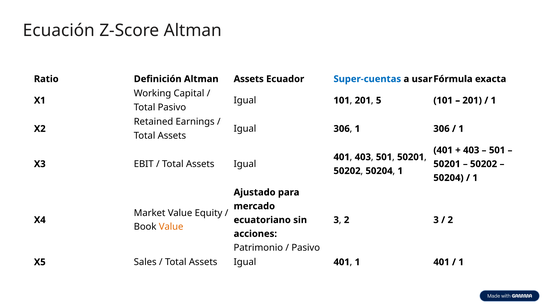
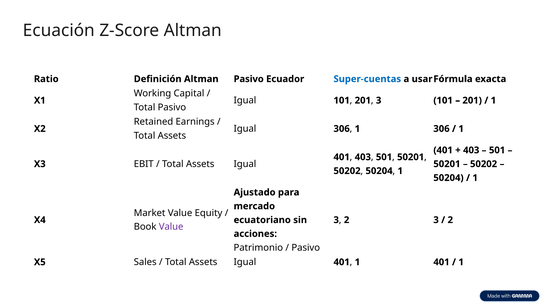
Altman Assets: Assets -> Pasivo
5 at (379, 100): 5 -> 3
Value at (171, 227) colour: orange -> purple
